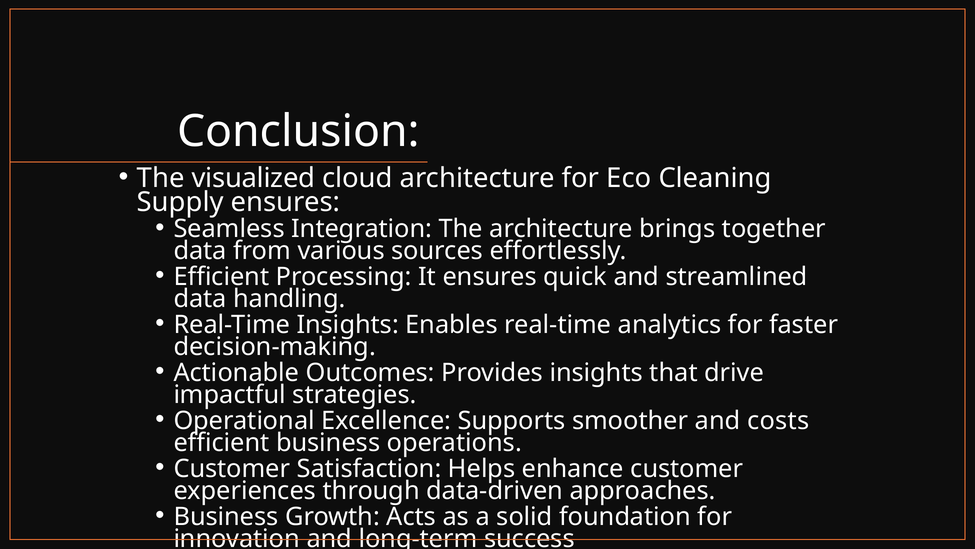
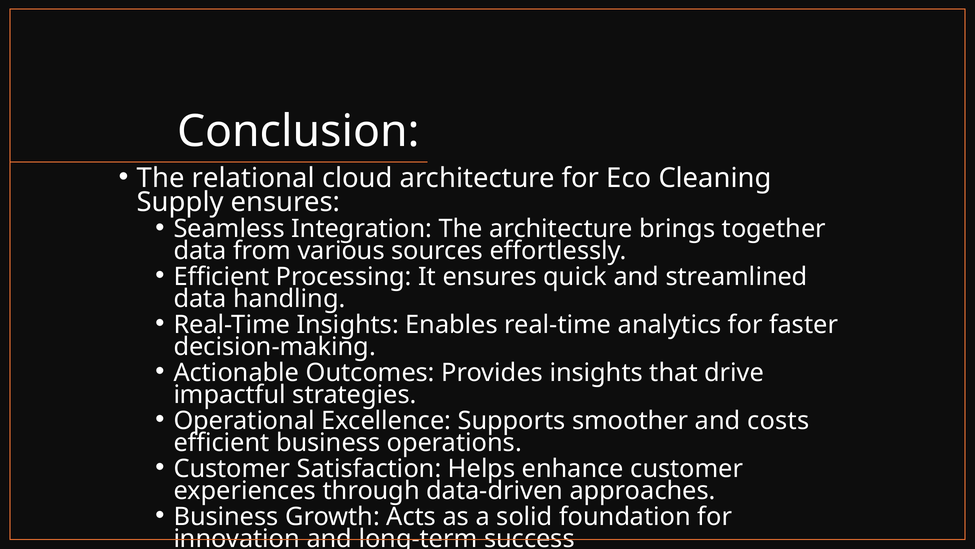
visualized: visualized -> relational
